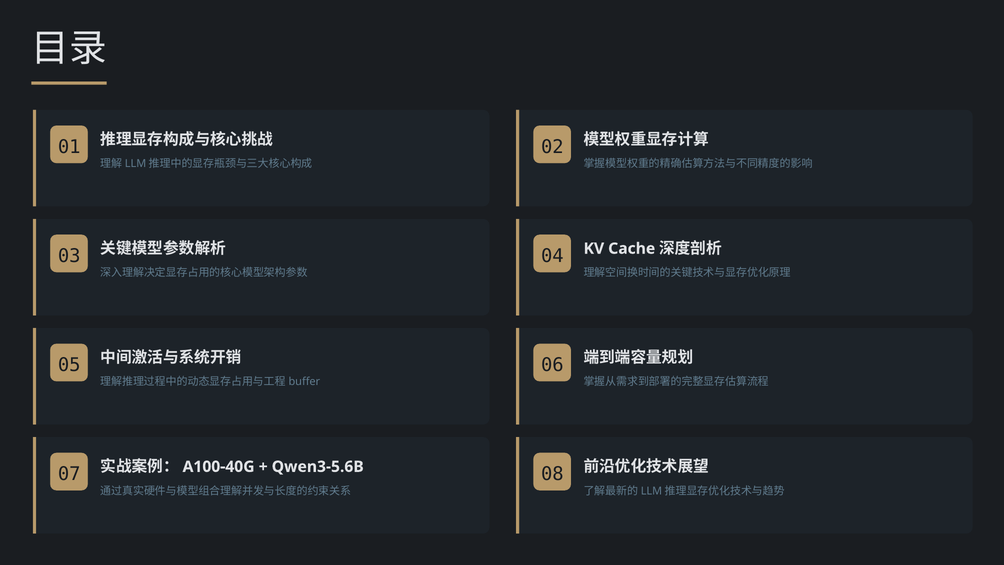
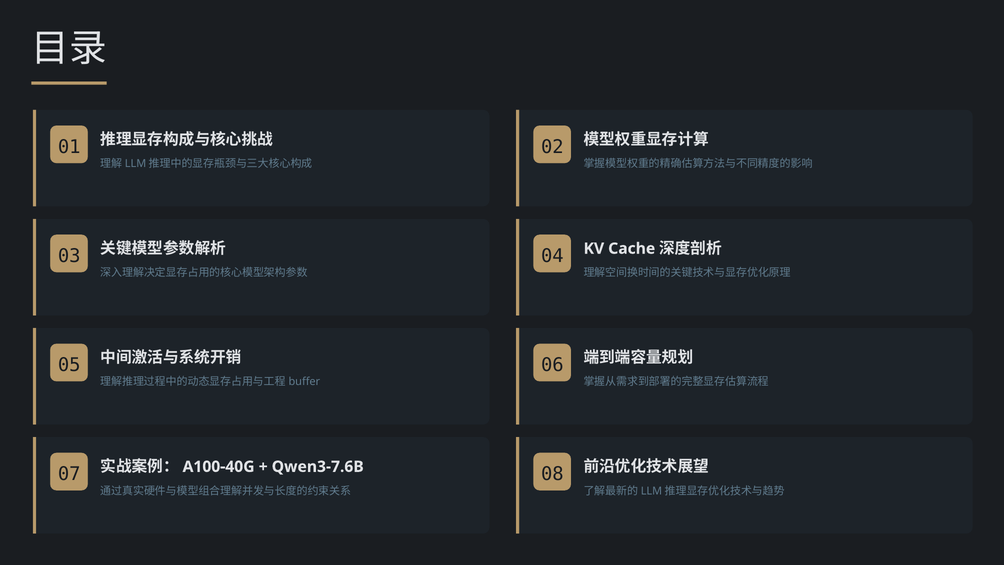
Qwen3-5.6B: Qwen3-5.6B -> Qwen3-7.6B
